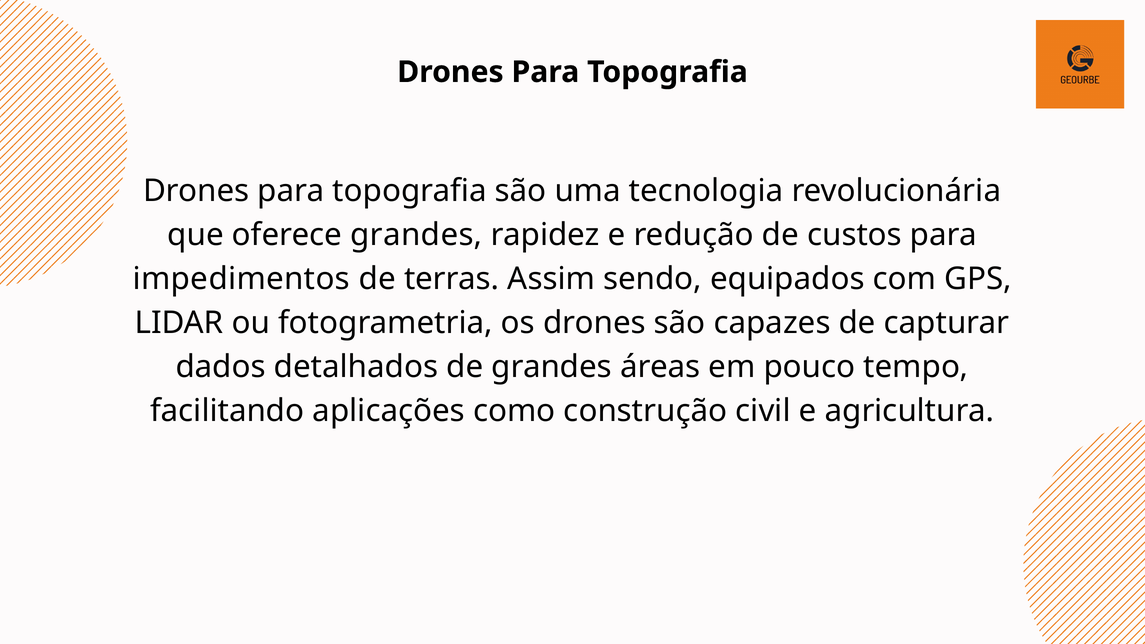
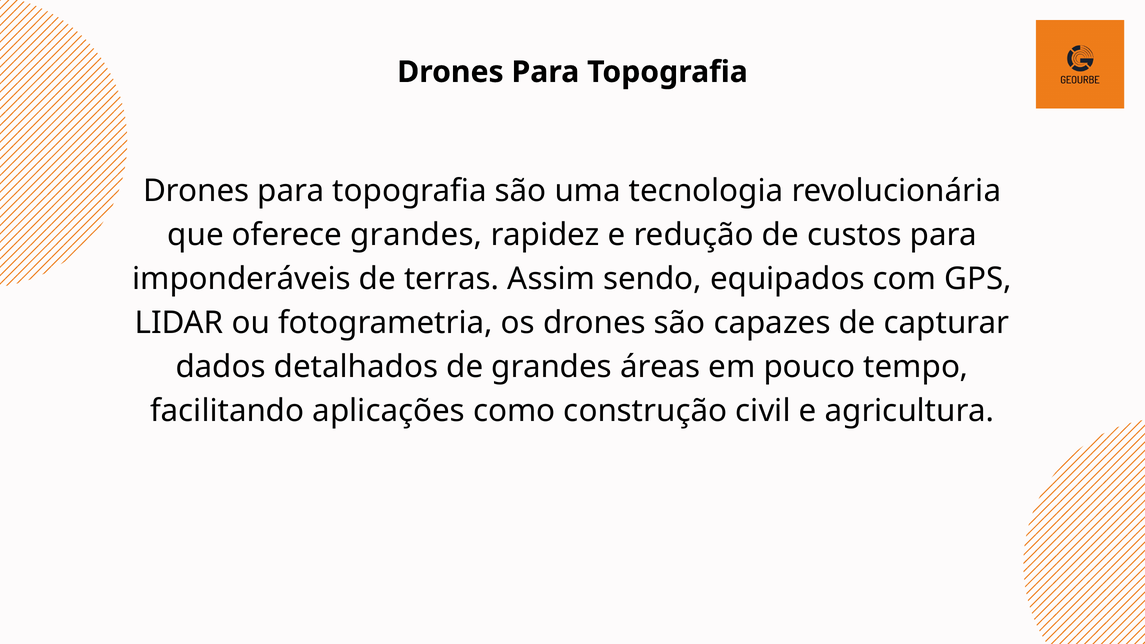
impedimentos: impedimentos -> imponderáveis
